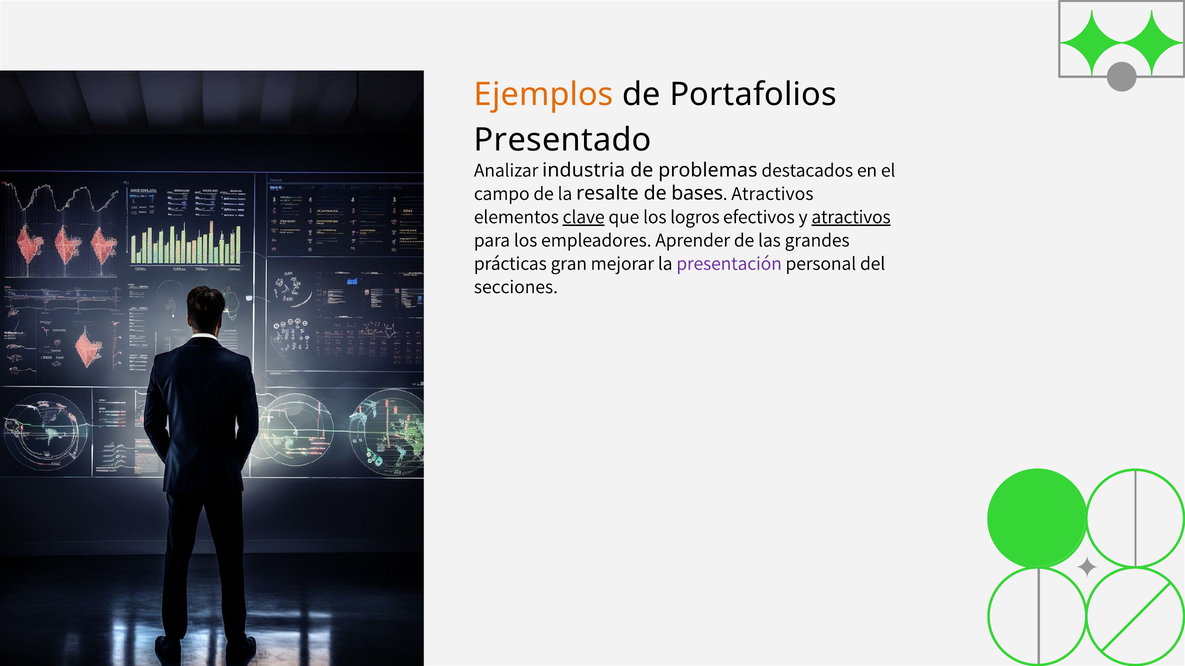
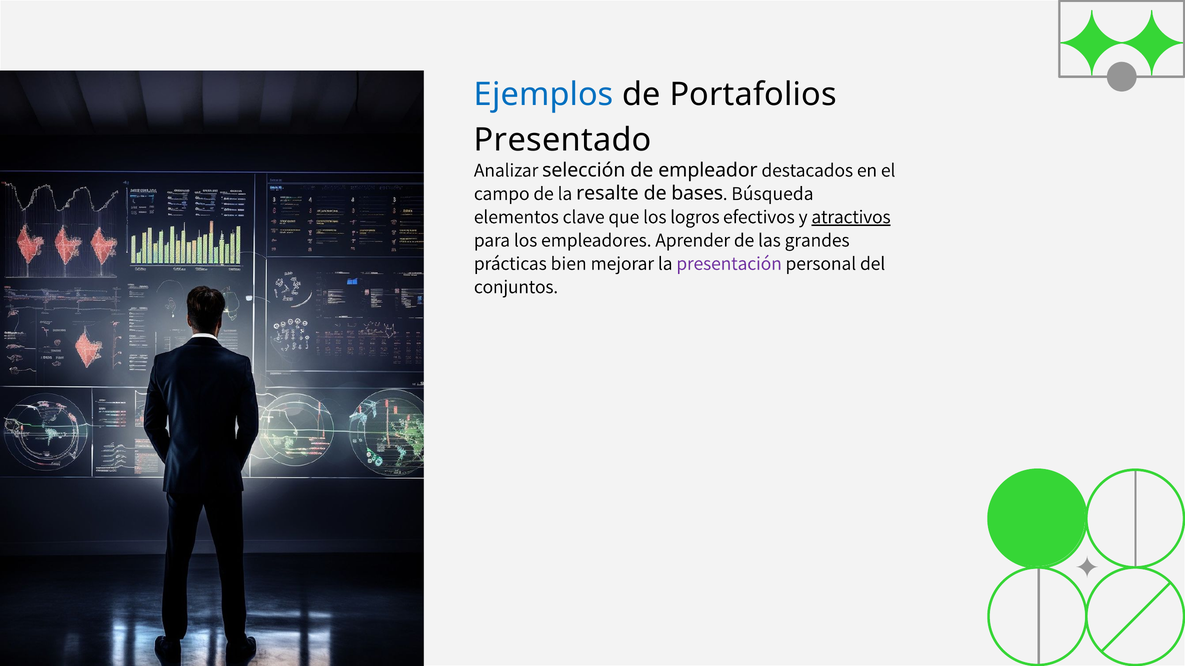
Ejemplos colour: orange -> blue
industria: industria -> selección
problemas: problemas -> empleador
Atractivos at (772, 194): Atractivos -> Búsqueda
clave underline: present -> none
gran: gran -> bien
secciones: secciones -> conjuntos
